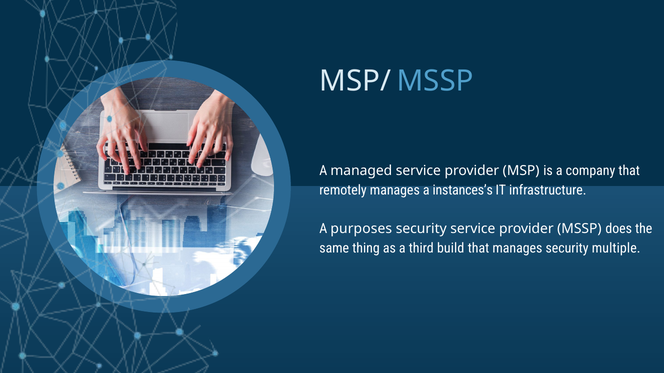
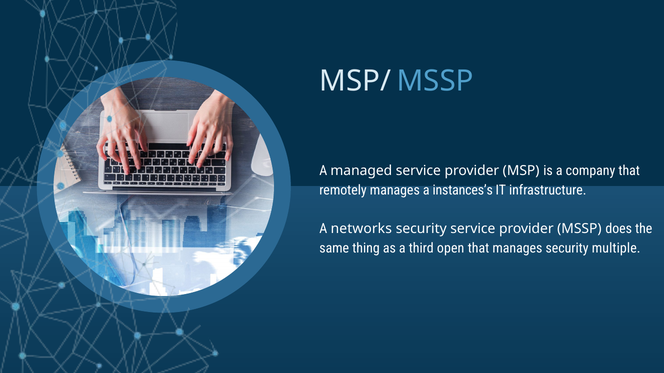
purposes: purposes -> networks
build: build -> open
